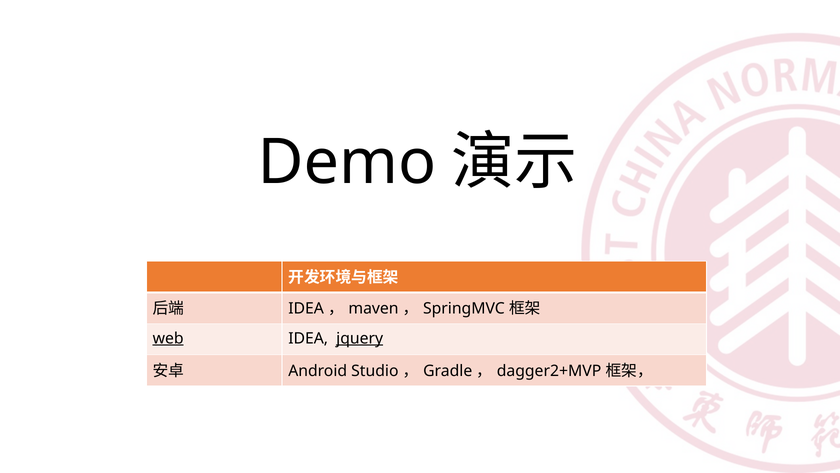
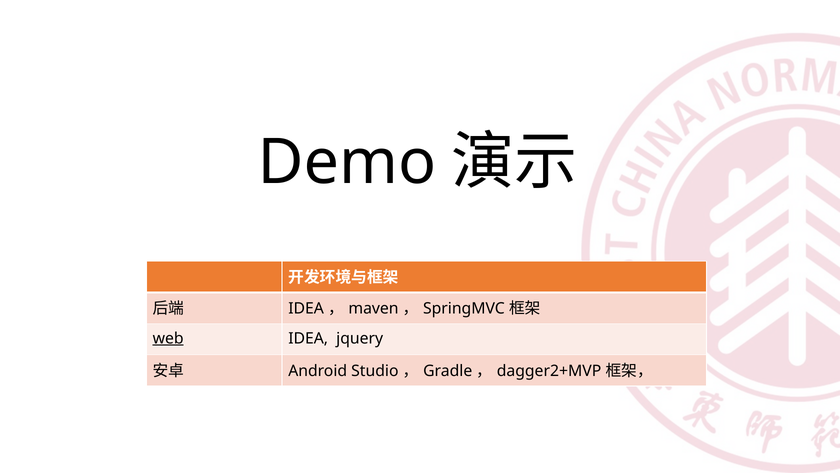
jquery underline: present -> none
